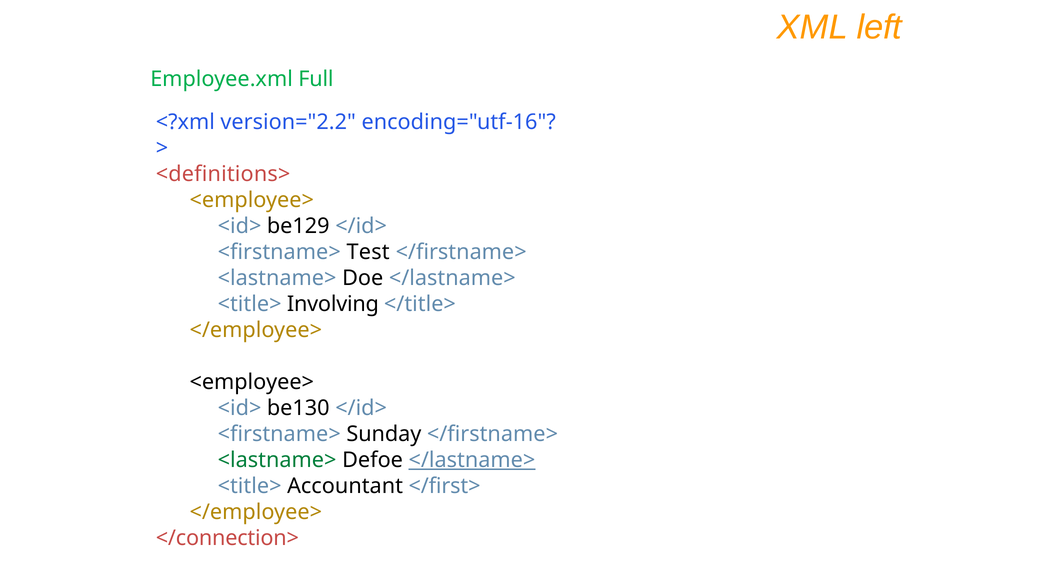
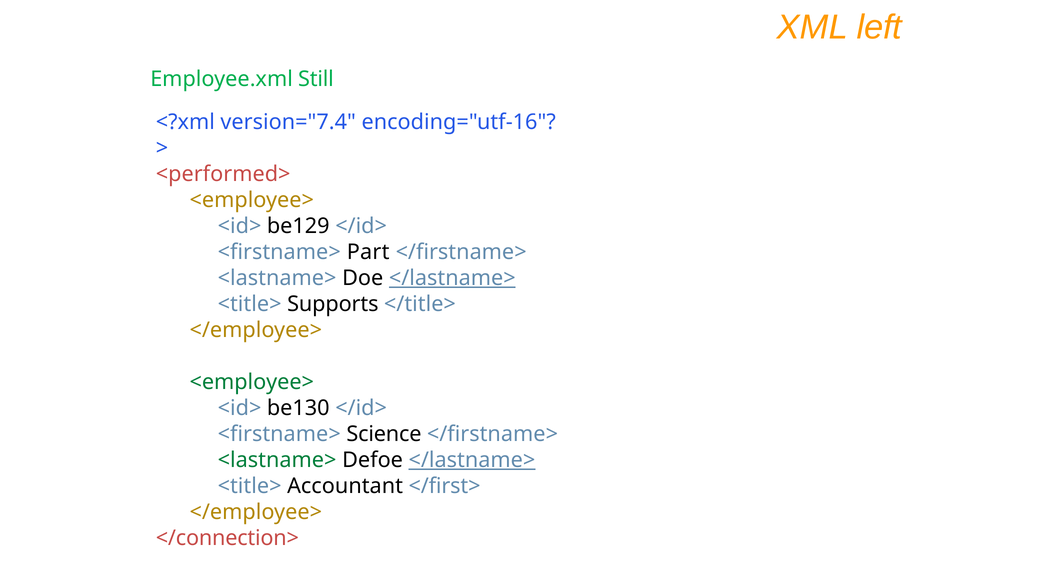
Full: Full -> Still
version="2.2: version="2.2 -> version="7.4
<definitions>: <definitions> -> <performed>
Test: Test -> Part
</lastname> at (452, 278) underline: none -> present
Involving: Involving -> Supports
<employee> at (252, 382) colour: black -> green
Sunday: Sunday -> Science
